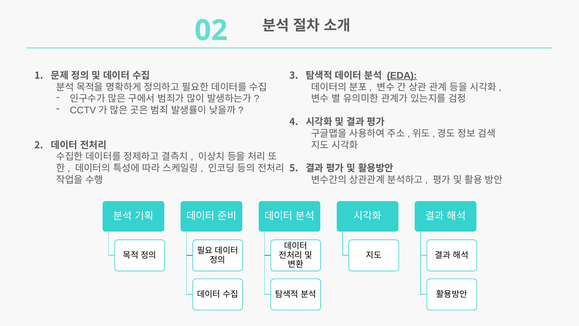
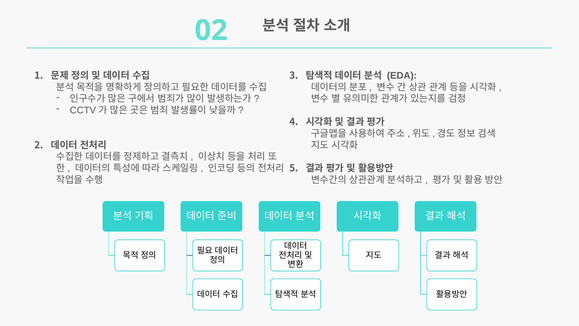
EDA underline: present -> none
